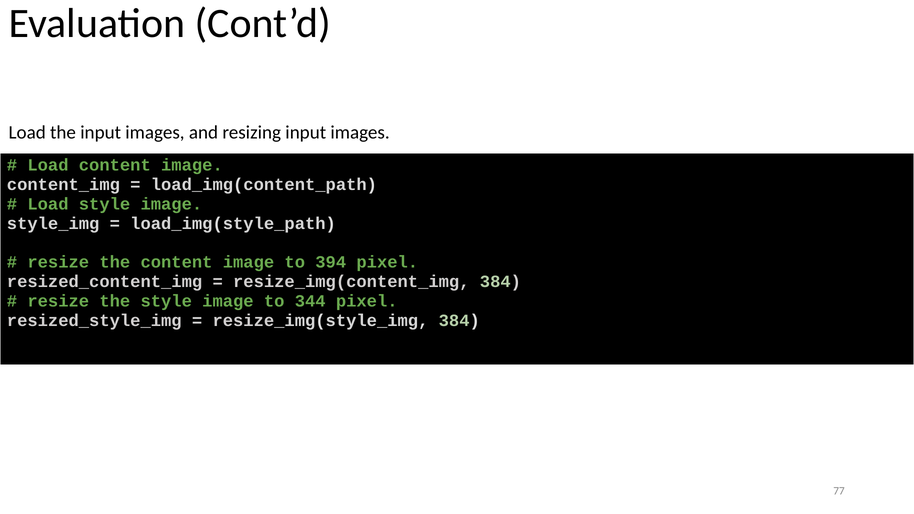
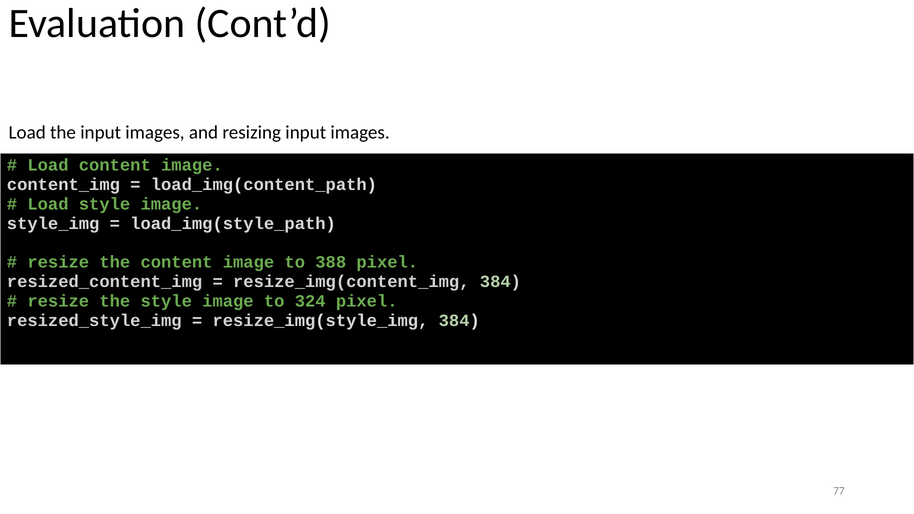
394: 394 -> 388
344: 344 -> 324
